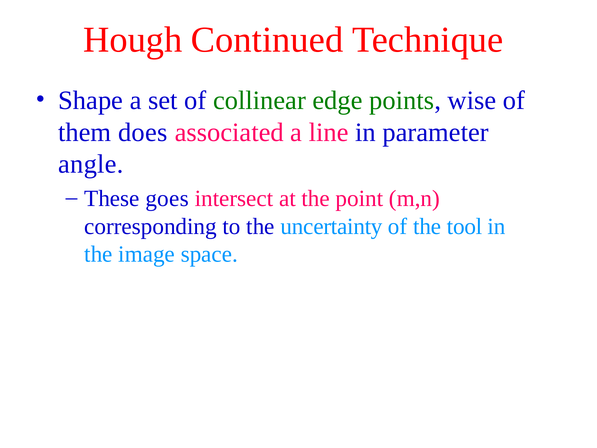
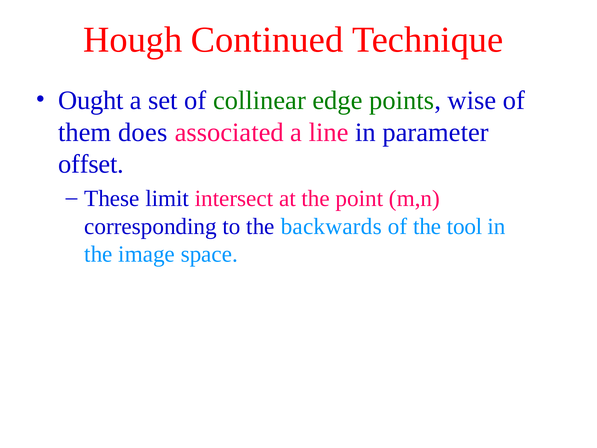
Shape: Shape -> Ought
angle: angle -> offset
goes: goes -> limit
uncertainty: uncertainty -> backwards
